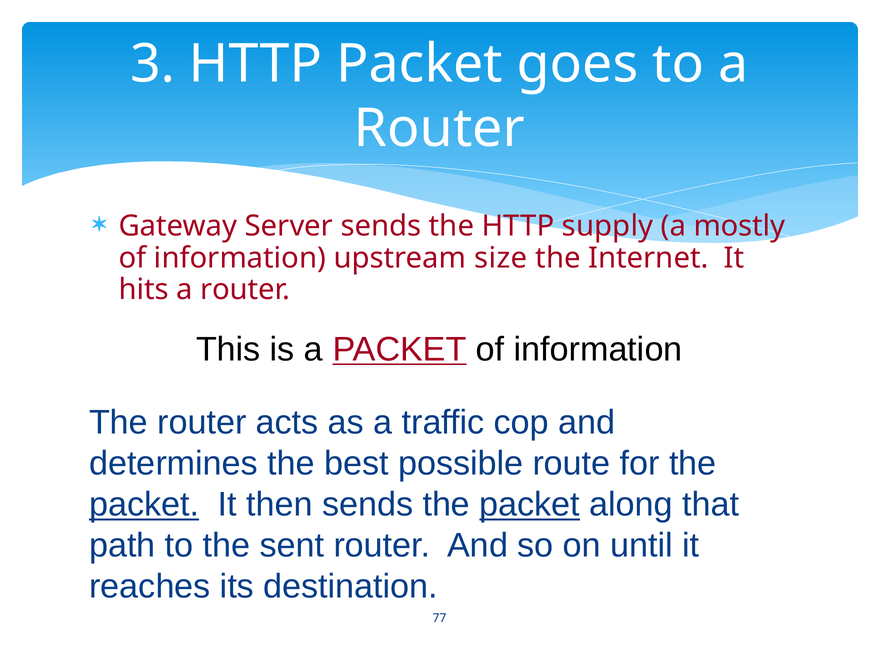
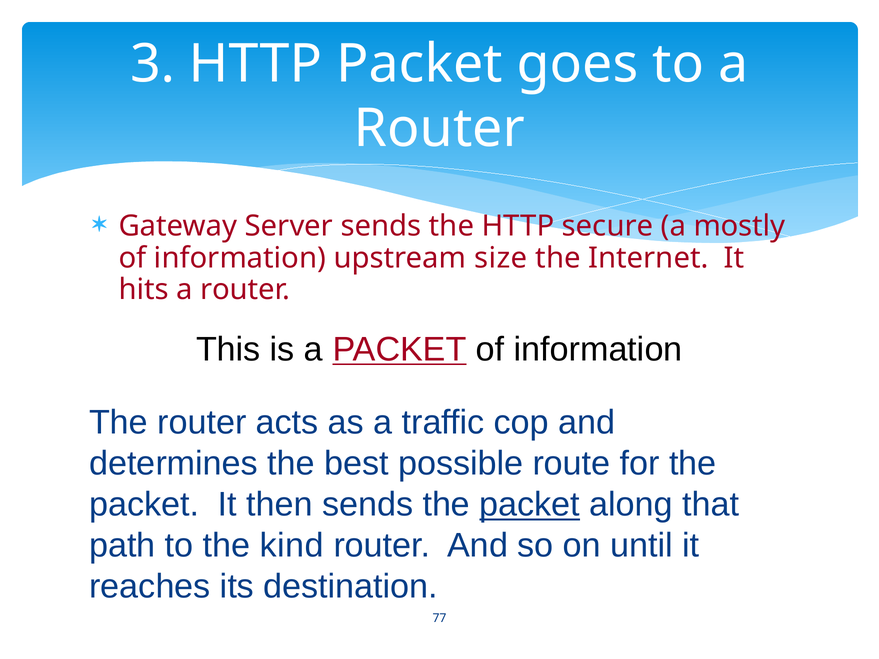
supply: supply -> secure
packet at (144, 505) underline: present -> none
sent: sent -> kind
